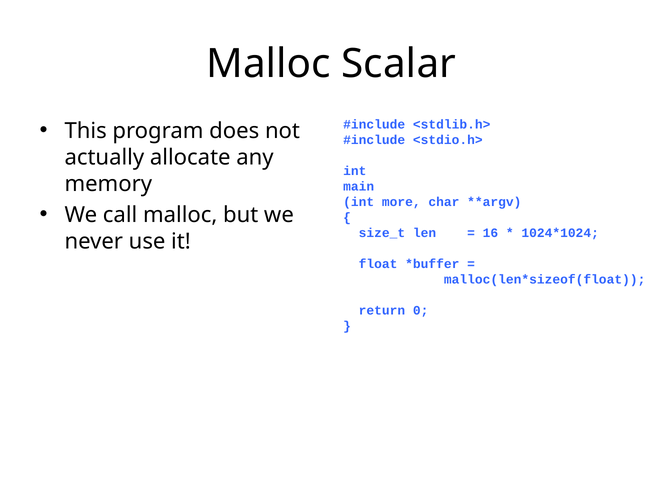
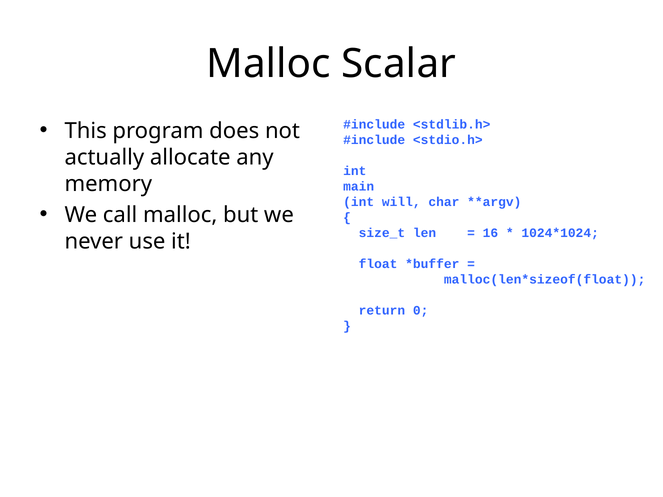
more: more -> will
